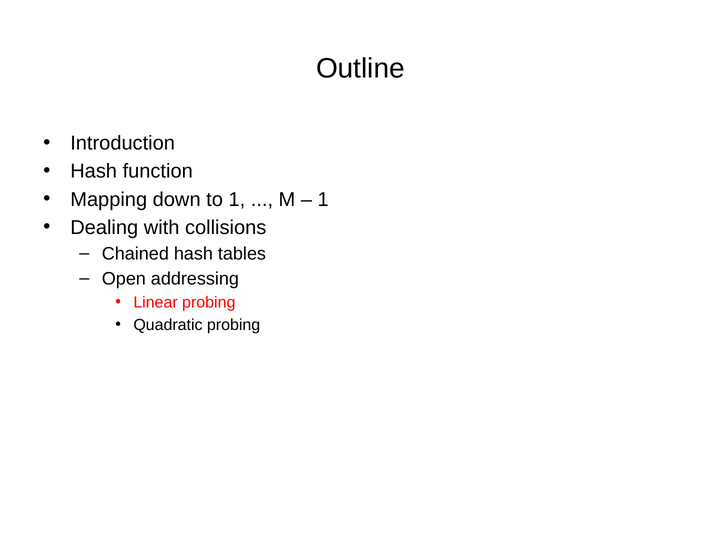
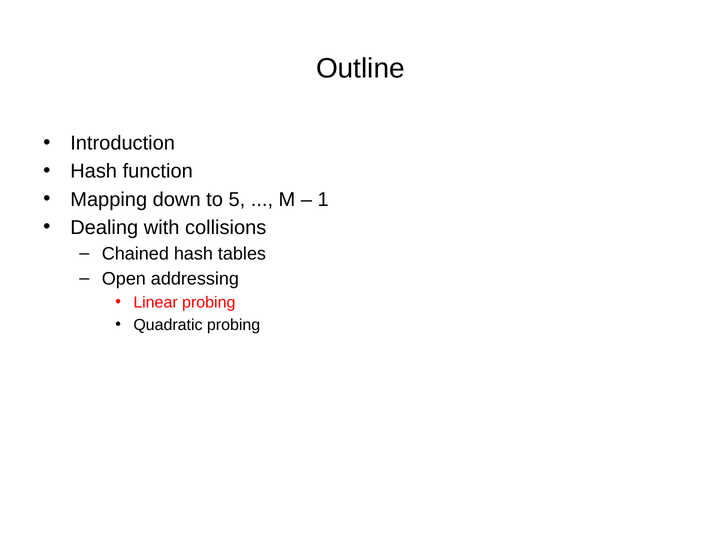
to 1: 1 -> 5
